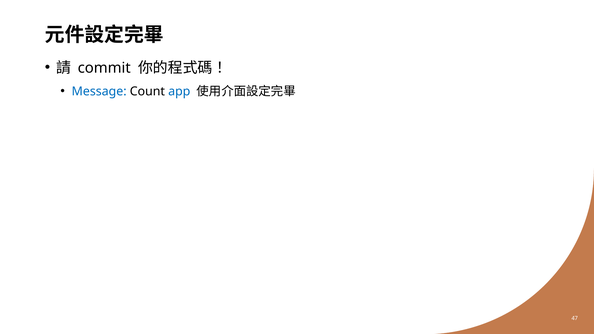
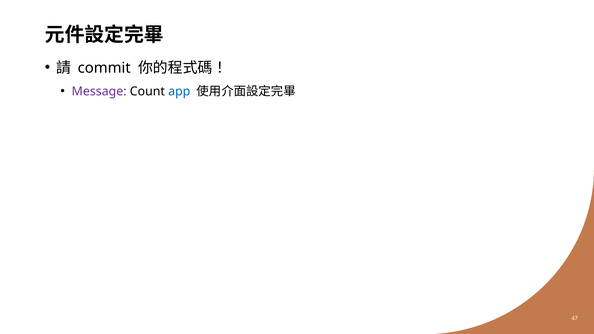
Message colour: blue -> purple
